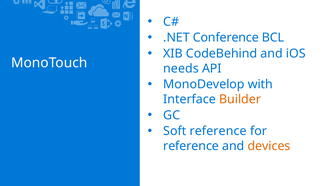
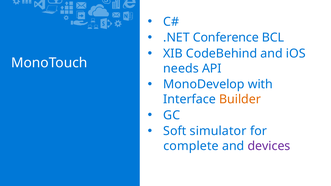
Soft reference: reference -> simulator
reference at (191, 146): reference -> complete
devices colour: orange -> purple
